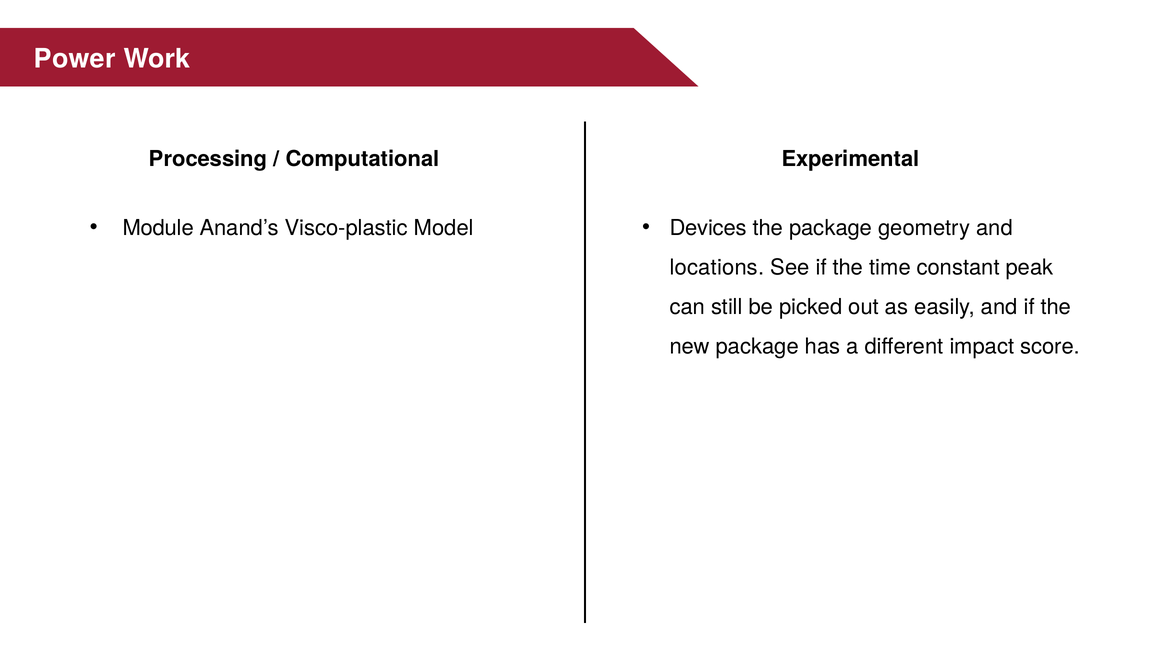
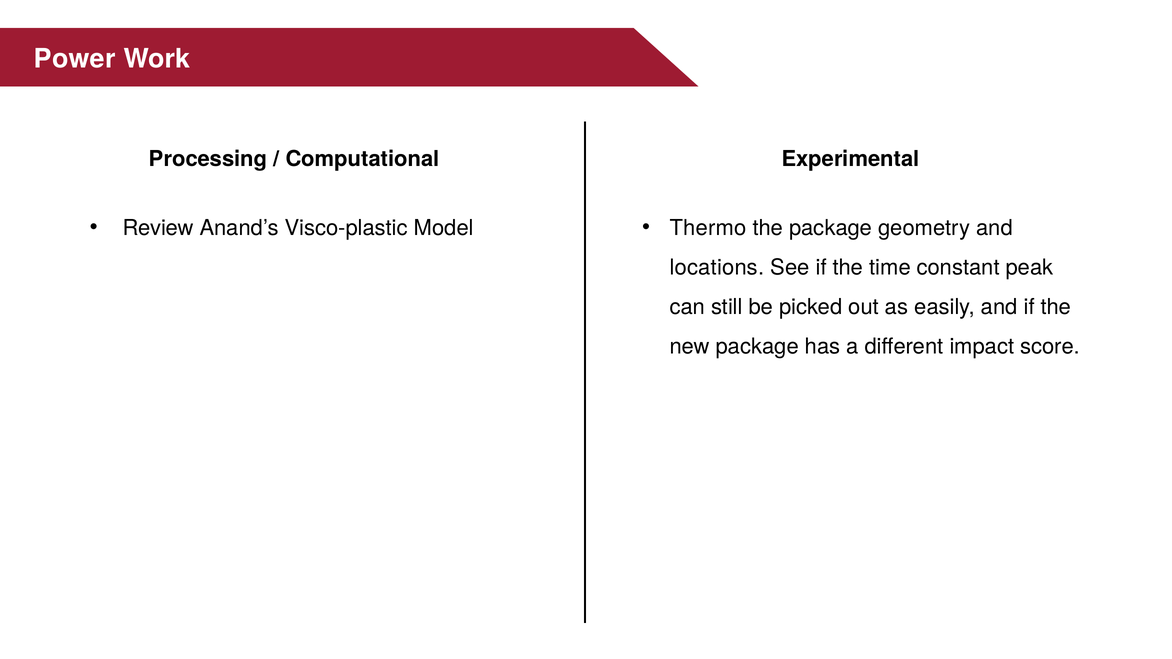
Module: Module -> Review
Devices: Devices -> Thermo
